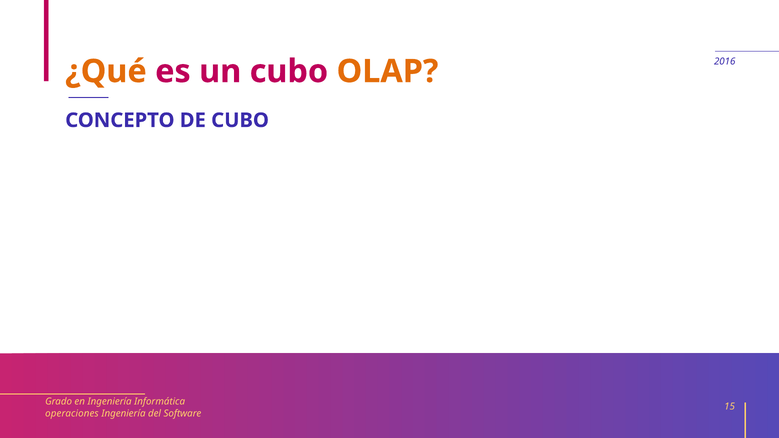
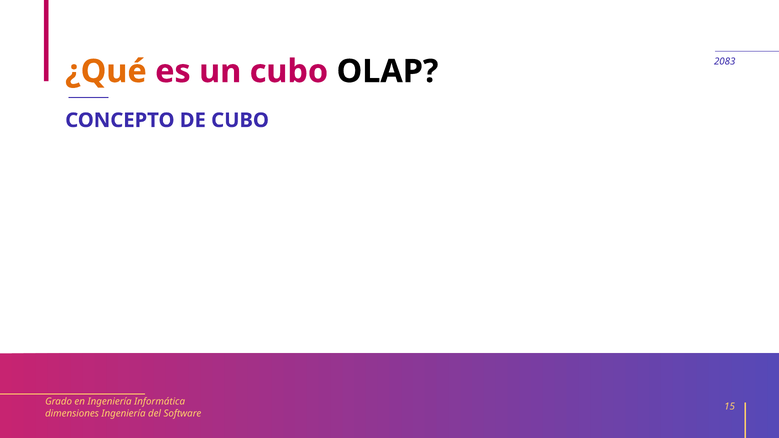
2016: 2016 -> 2083
OLAP colour: orange -> black
operaciones: operaciones -> dimensiones
